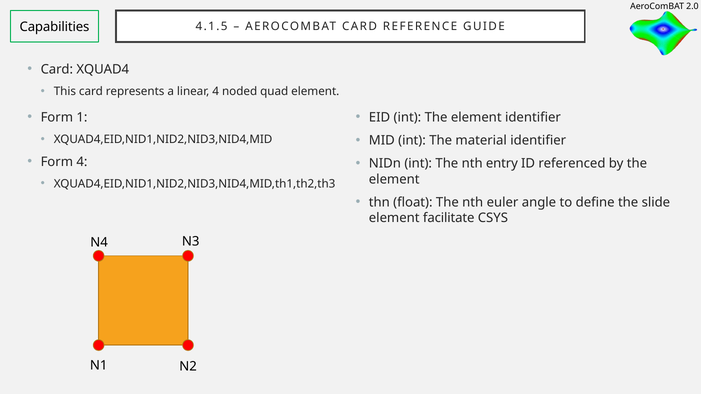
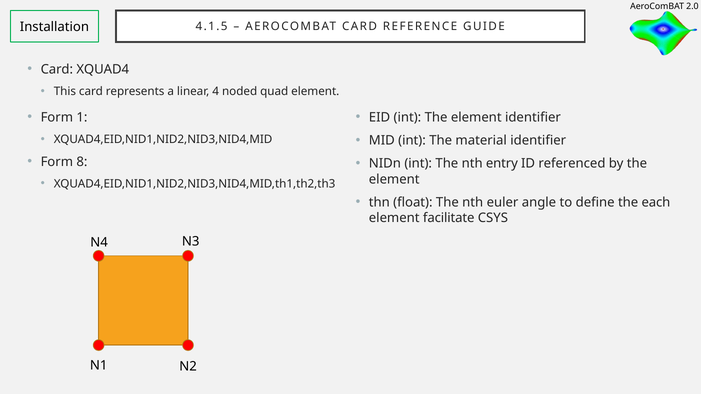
Capabilities: Capabilities -> Installation
Form 4: 4 -> 8
slide: slide -> each
